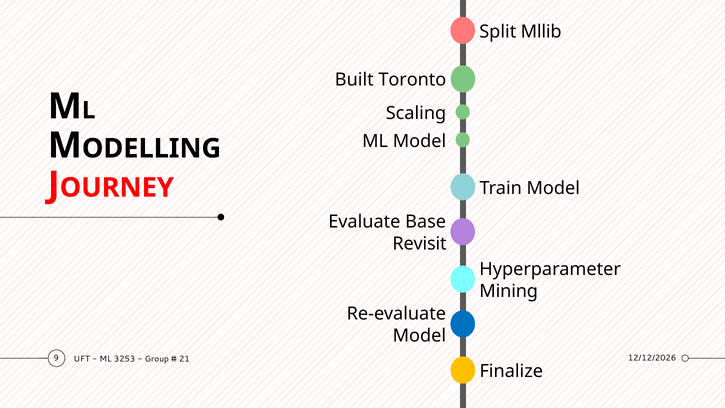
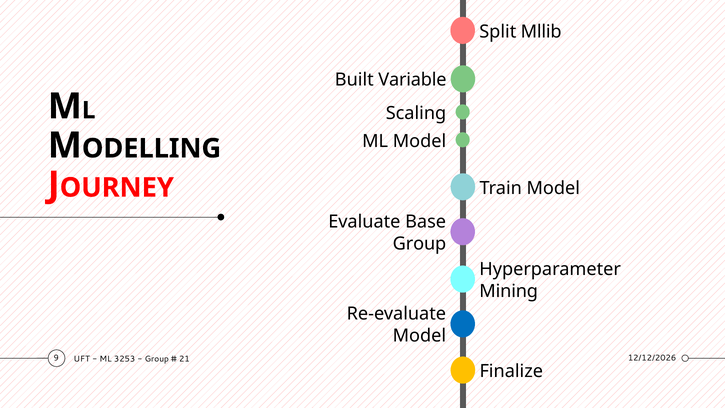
Toronto: Toronto -> Variable
Revisit at (420, 243): Revisit -> Group
